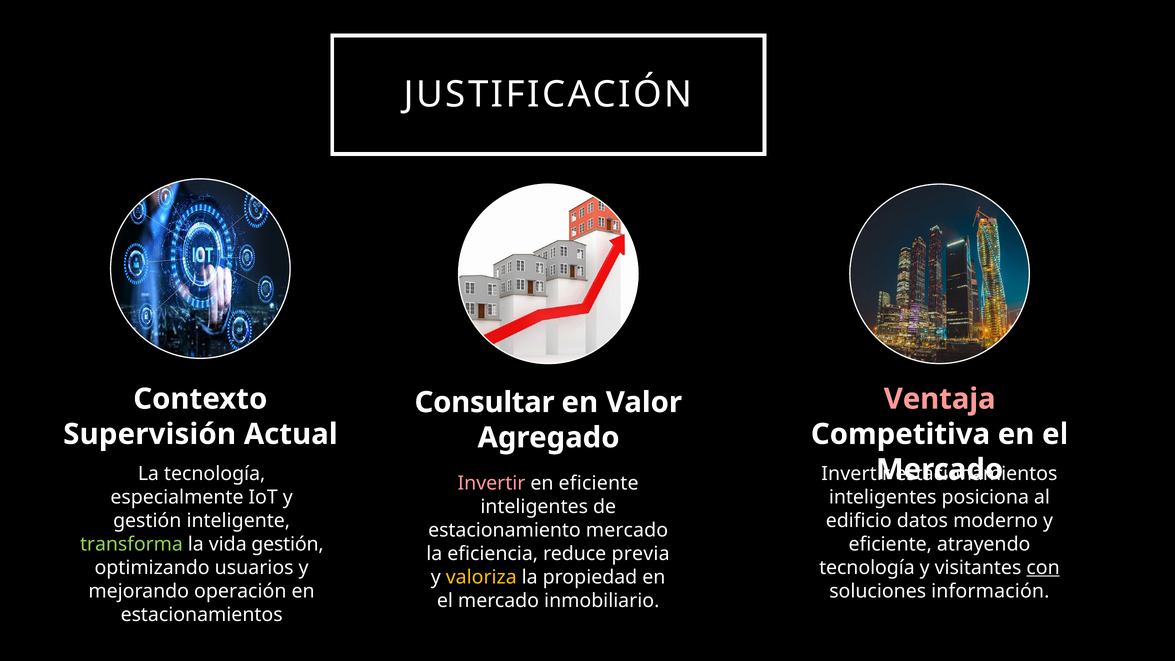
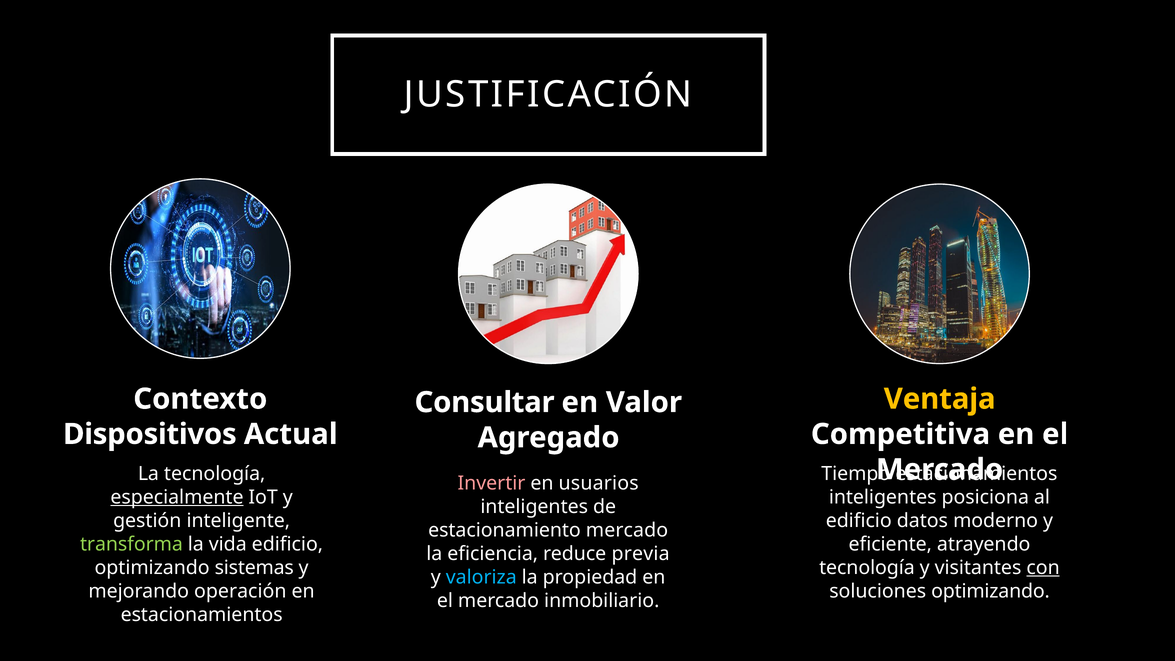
Ventaja colour: pink -> yellow
Supervisión: Supervisión -> Dispositivos
Invertir at (856, 474): Invertir -> Tiempo
en eficiente: eficiente -> usuarios
especialmente underline: none -> present
vida gestión: gestión -> edificio
usuarios: usuarios -> sistemas
valoriza colour: yellow -> light blue
soluciones información: información -> optimizando
